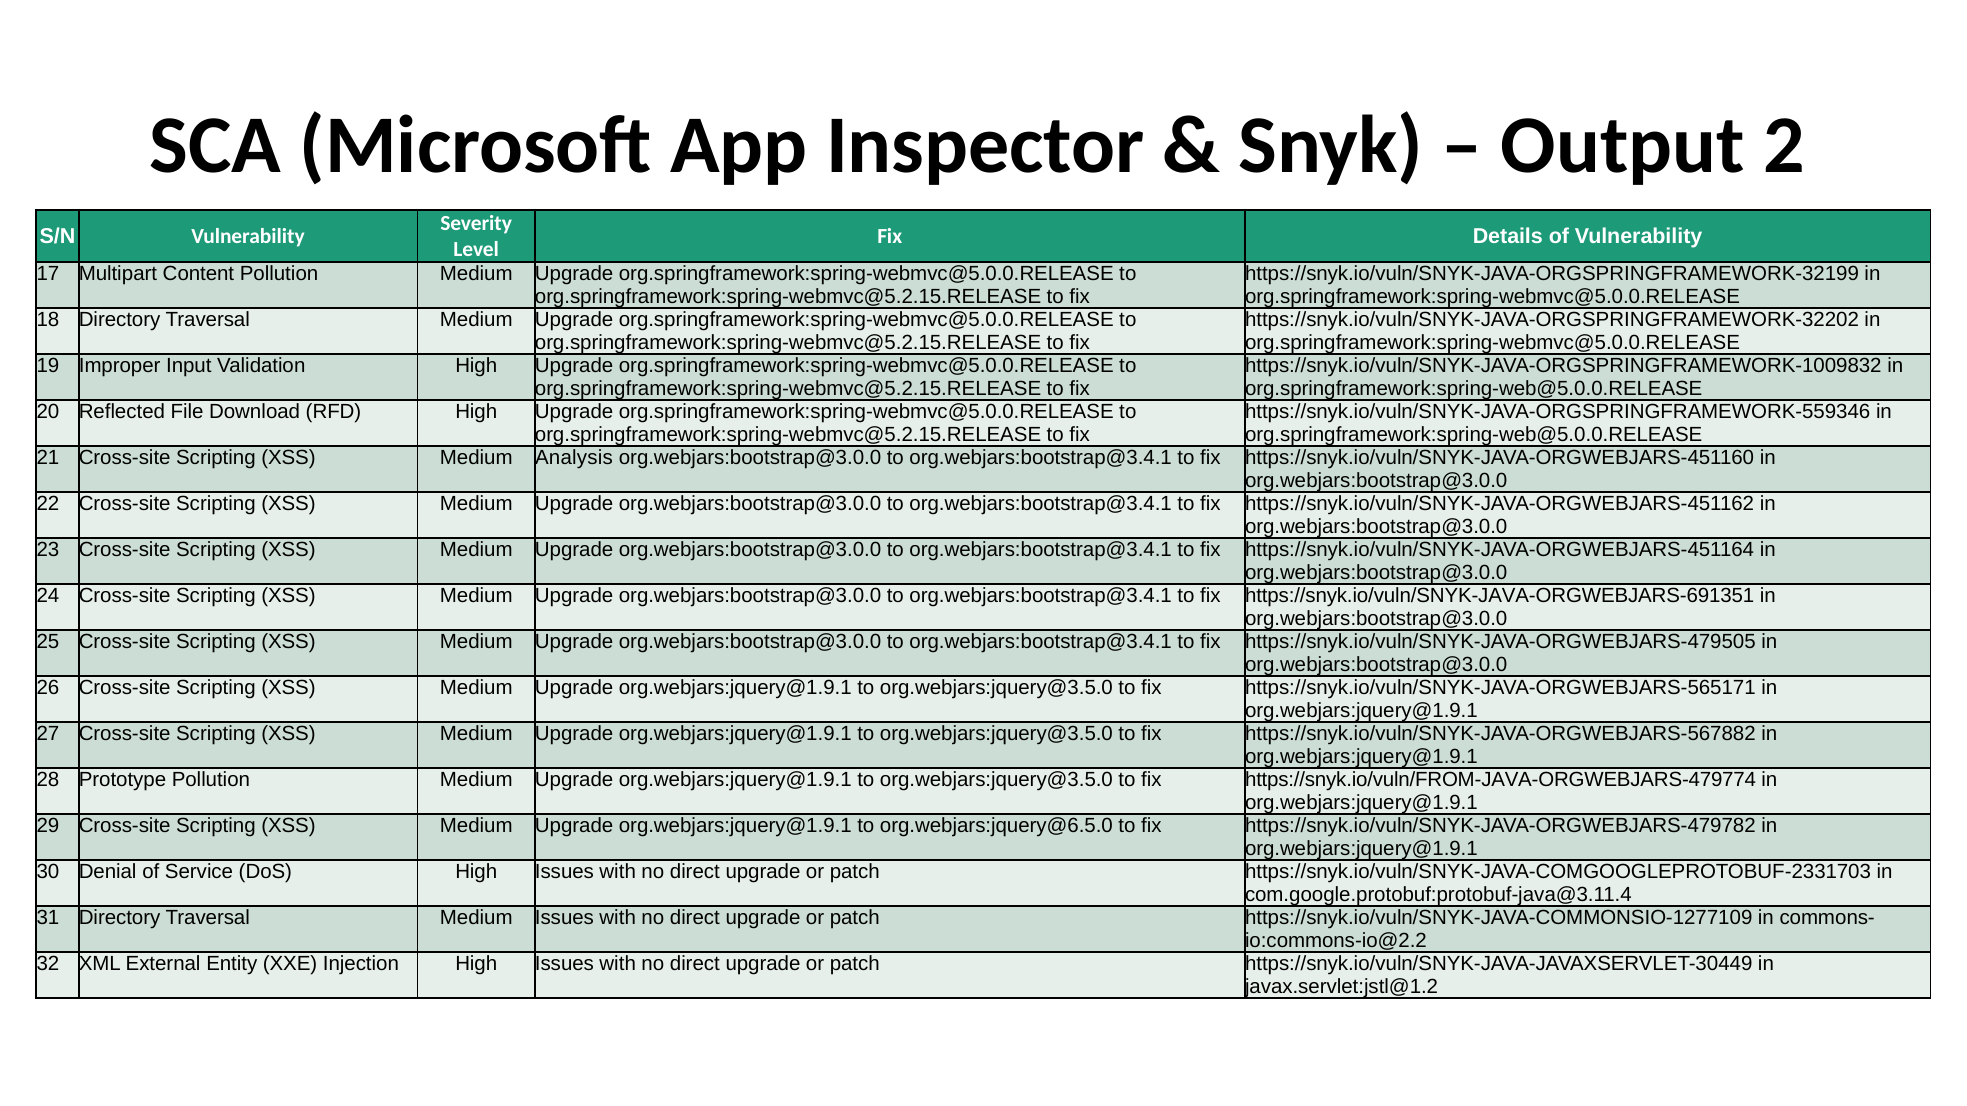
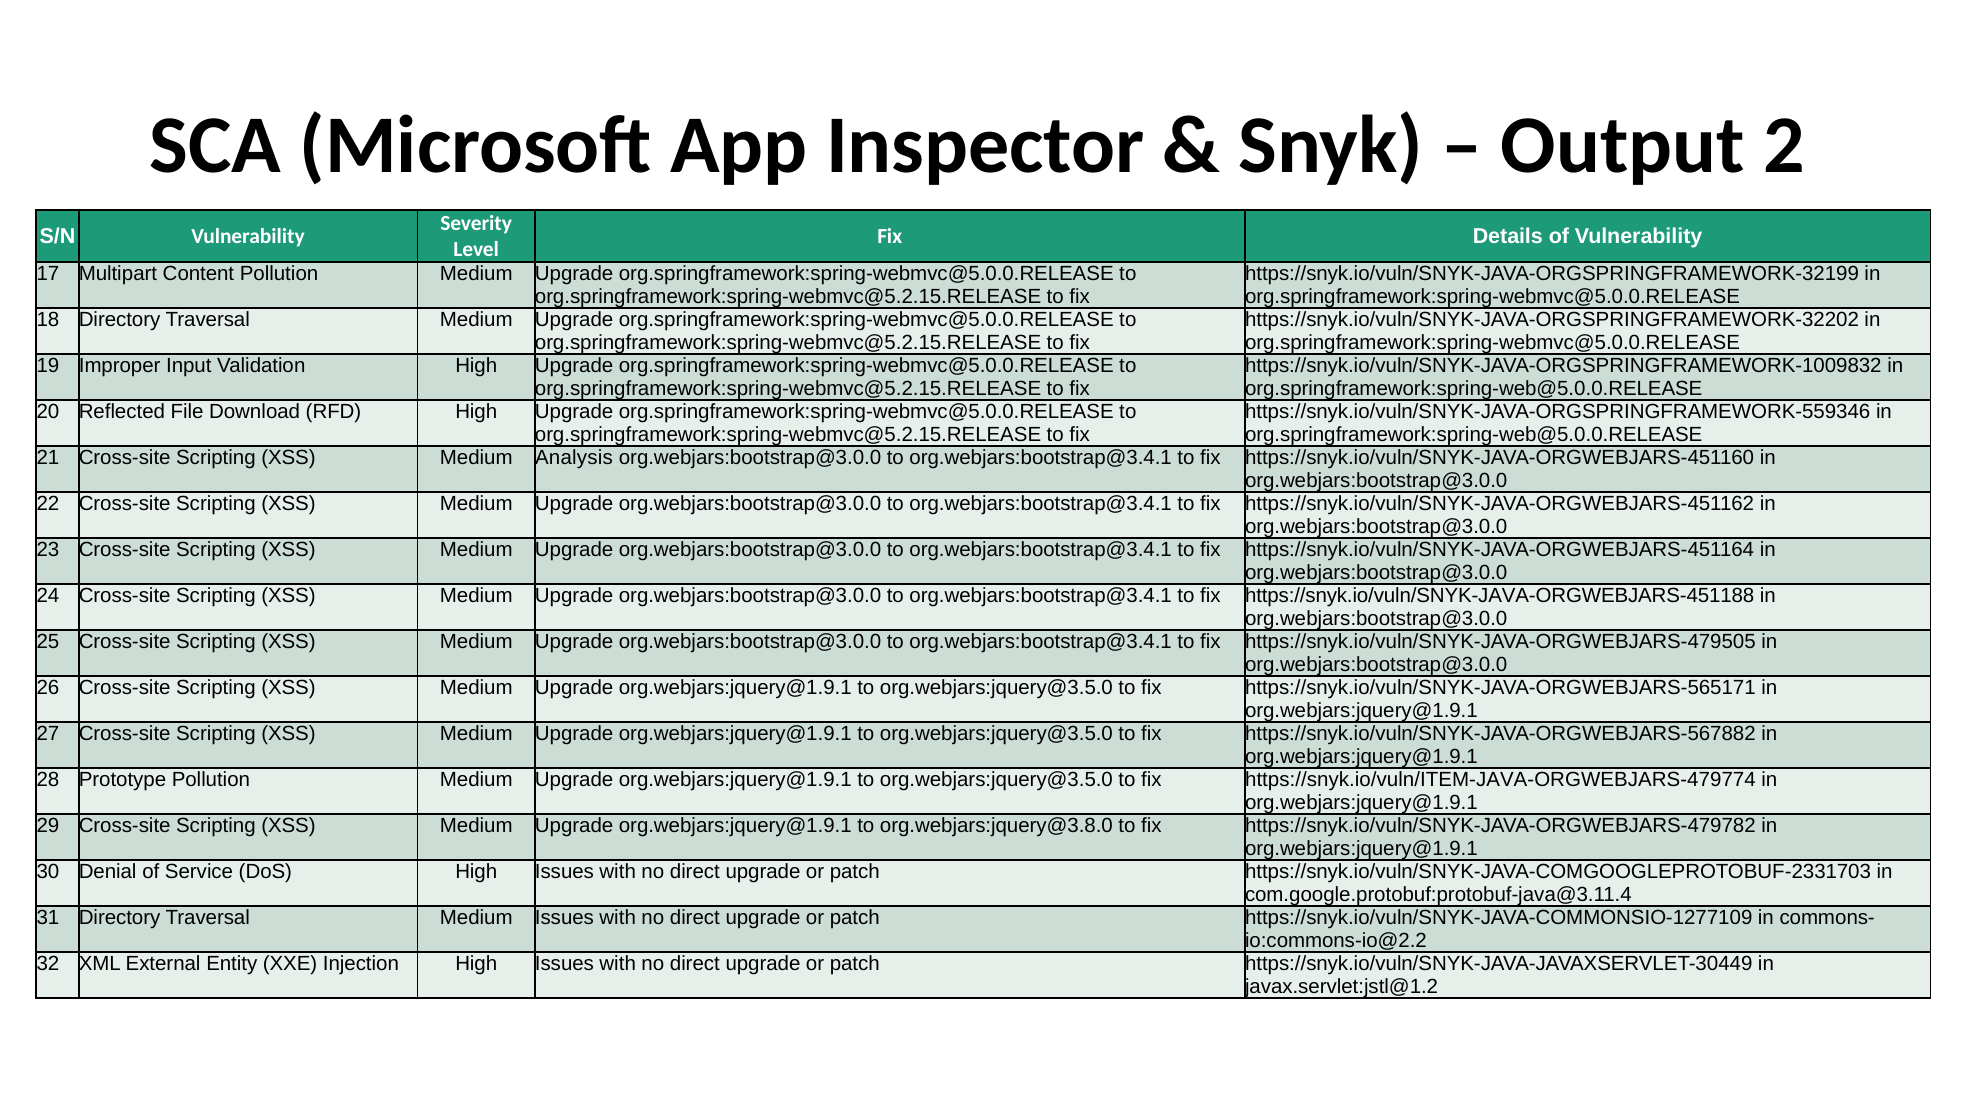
https://snyk.io/vuln/SNYK-JAVA-ORGWEBJARS-691351: https://snyk.io/vuln/SNYK-JAVA-ORGWEBJARS-691351 -> https://snyk.io/vuln/SNYK-JAVA-ORGWEBJARS-451188
https://snyk.io/vuln/FROM-JAVA-ORGWEBJARS-479774: https://snyk.io/vuln/FROM-JAVA-ORGWEBJARS-479774 -> https://snyk.io/vuln/ITEM-JAVA-ORGWEBJARS-479774
org.webjars:jquery@6.5.0: org.webjars:jquery@6.5.0 -> org.webjars:jquery@3.8.0
